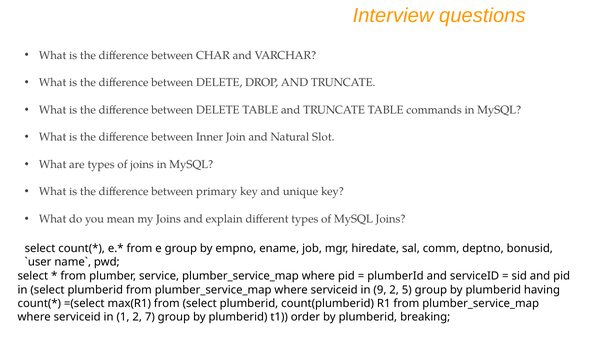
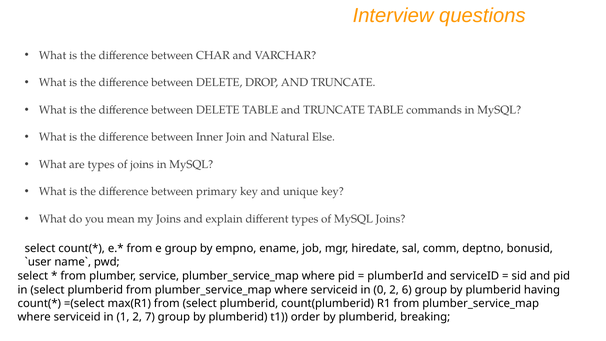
Slot: Slot -> Else
9: 9 -> 0
5: 5 -> 6
